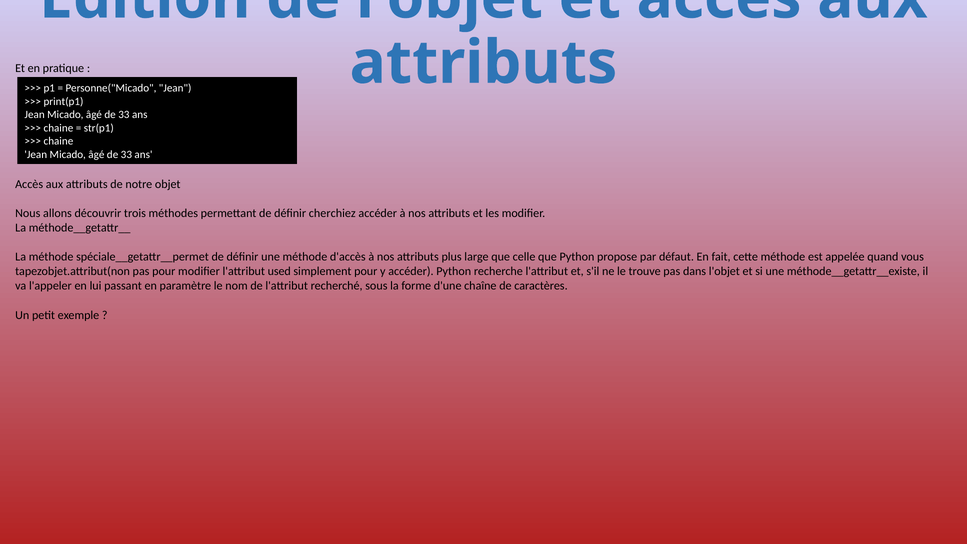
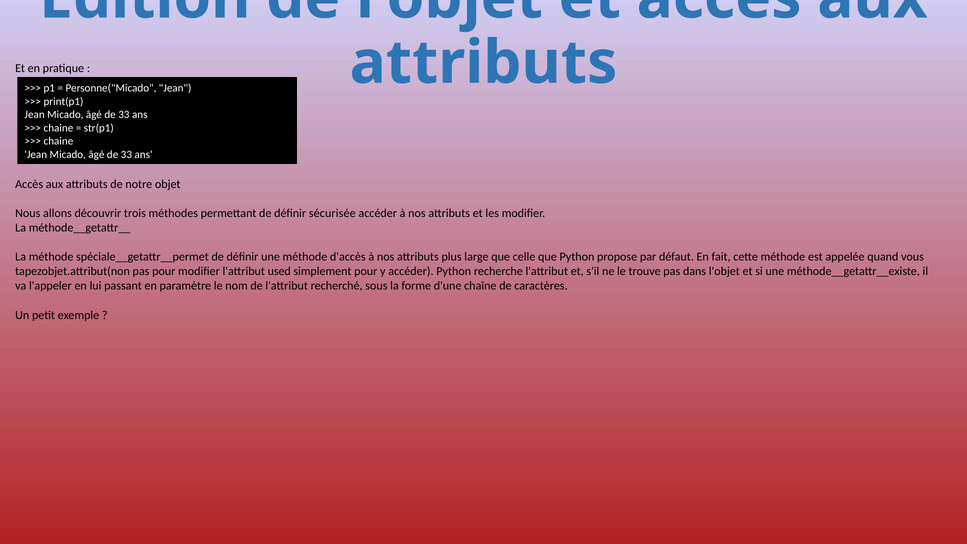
cherchiez: cherchiez -> sécurisée
